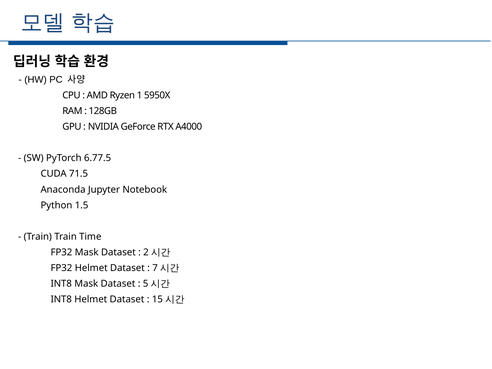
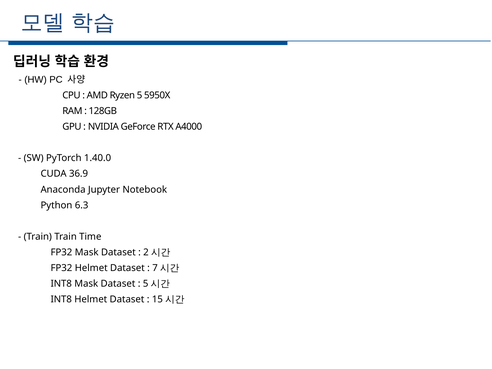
1: 1 -> 5
6.77.5: 6.77.5 -> 1.40.0
71.5: 71.5 -> 36.9
1.5: 1.5 -> 6.3
